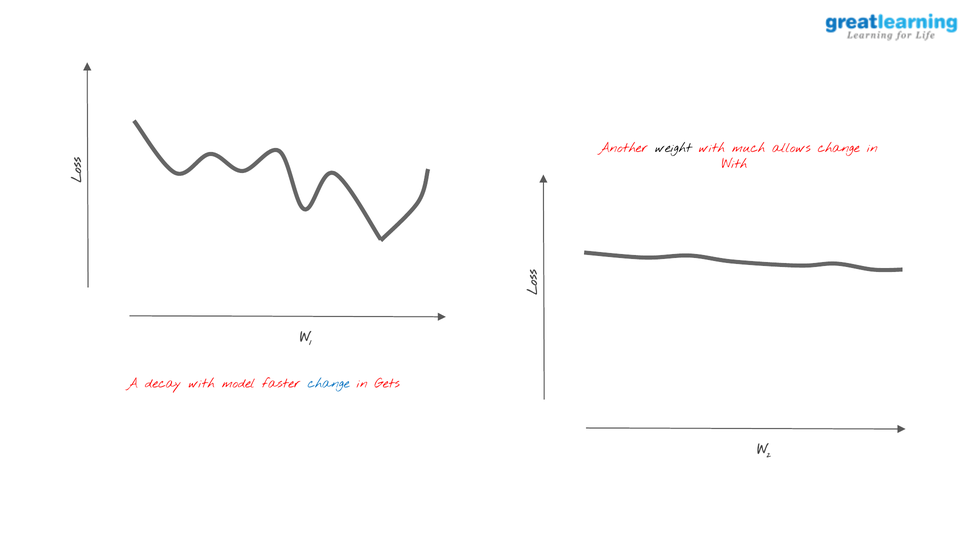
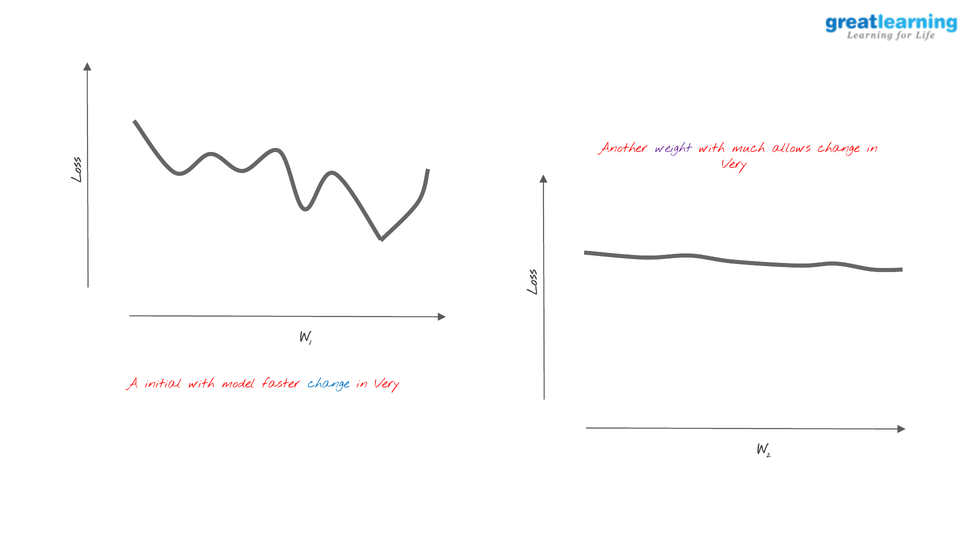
weight colour: black -> purple
With at (735, 164): With -> Very
decay: decay -> initial
Gets at (387, 383): Gets -> Very
